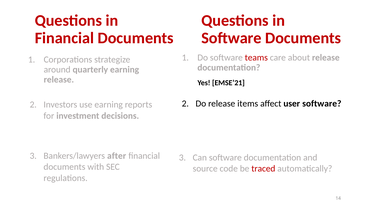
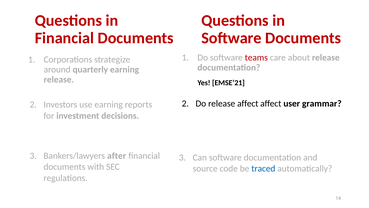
release items: items -> affect
user software: software -> grammar
traced colour: red -> blue
